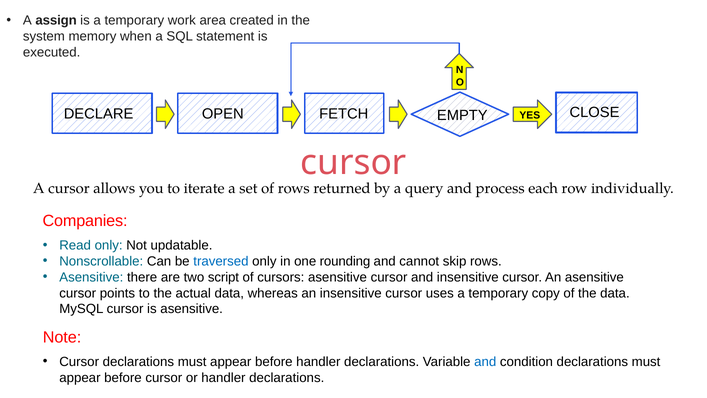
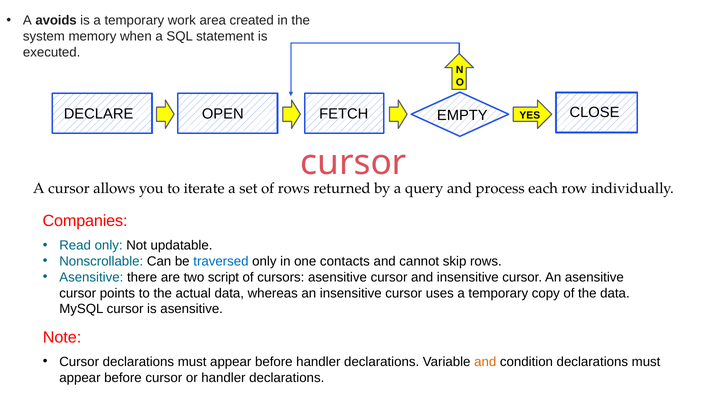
assign: assign -> avoids
rounding: rounding -> contacts
and at (485, 362) colour: blue -> orange
